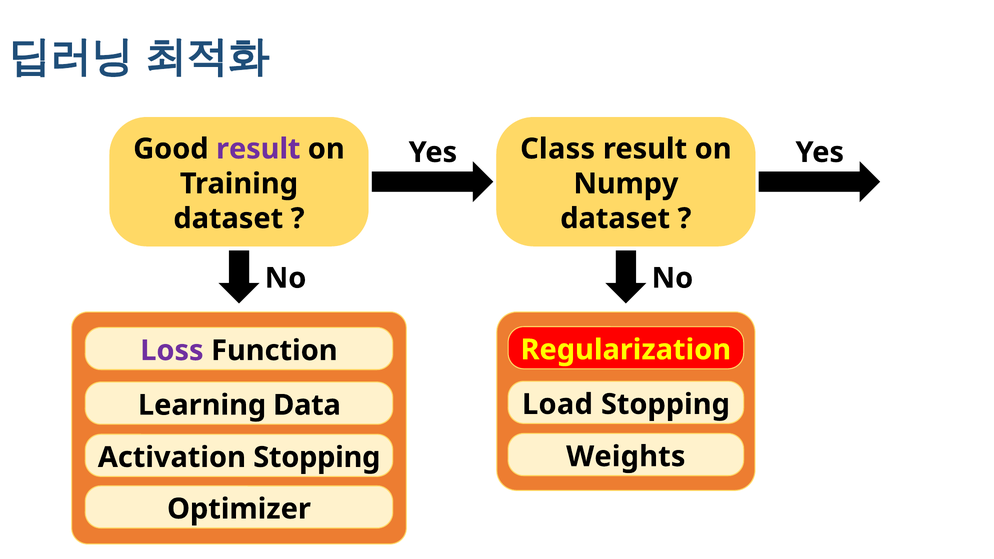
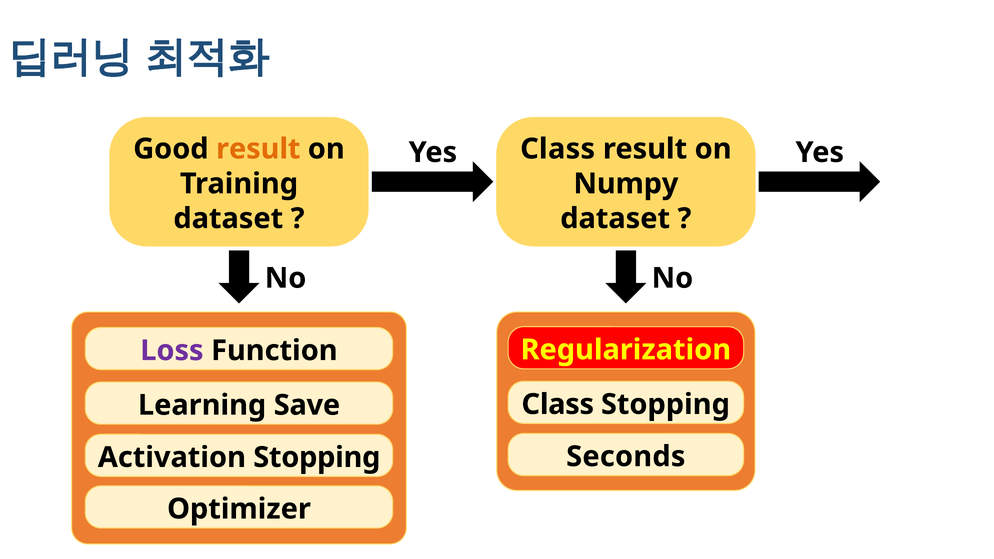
result at (258, 149) colour: purple -> orange
Load at (557, 404): Load -> Class
Data: Data -> Save
Weights: Weights -> Seconds
